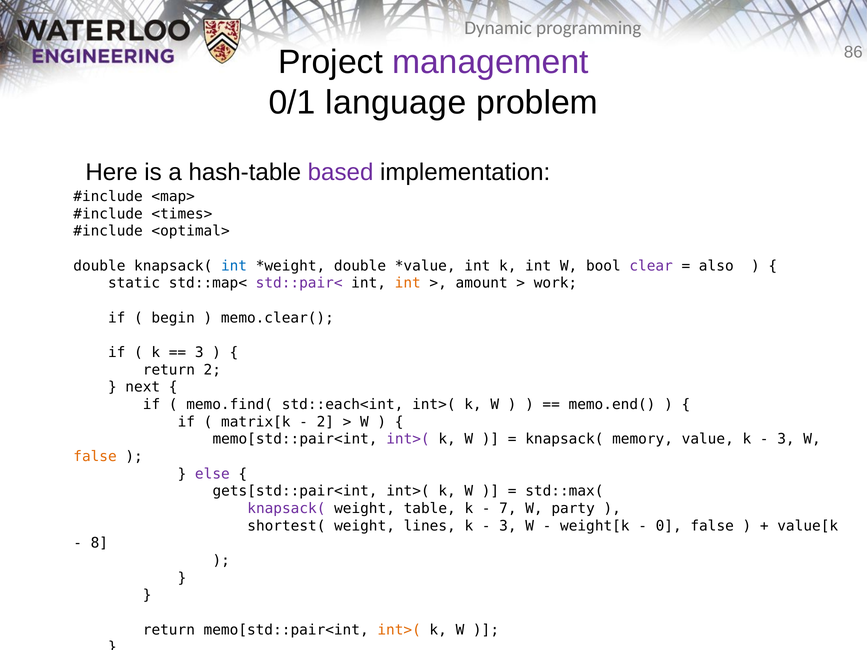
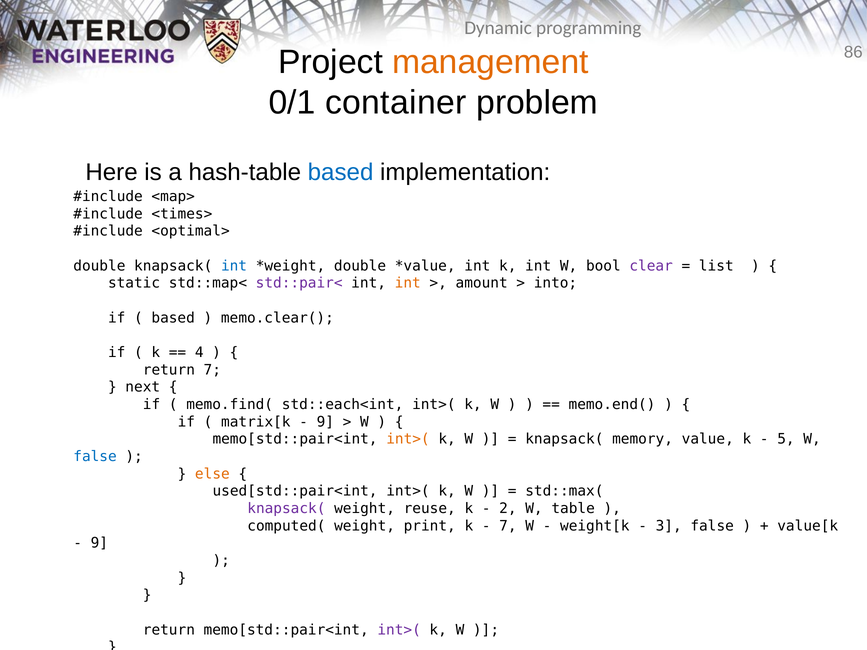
management colour: purple -> orange
language: language -> container
based at (341, 172) colour: purple -> blue
also: also -> list
work: work -> into
begin at (173, 318): begin -> based
3 at (199, 353): 3 -> 4
return 2: 2 -> 7
2 at (325, 422): 2 -> 9
int>( at (408, 439) colour: purple -> orange
3 at (786, 439): 3 -> 5
false at (95, 457) colour: orange -> blue
else colour: purple -> orange
gets[std::pair<int: gets[std::pair<int -> used[std::pair<int
table: table -> reuse
7: 7 -> 2
party: party -> table
shortest(: shortest( -> computed(
lines: lines -> print
3 at (508, 526): 3 -> 7
0: 0 -> 3
8 at (99, 543): 8 -> 9
int>( at (399, 630) colour: orange -> purple
